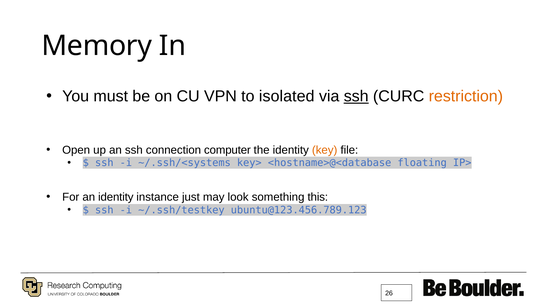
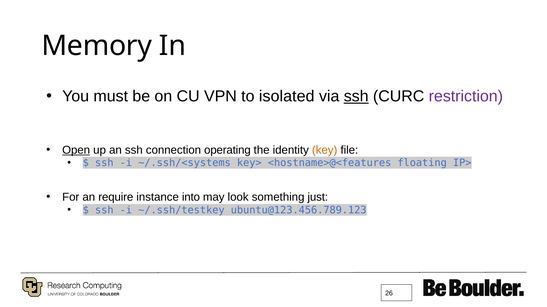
restriction colour: orange -> purple
Open underline: none -> present
computer: computer -> operating
<hostname>@<database: <hostname>@<database -> <hostname>@<features
an identity: identity -> require
just: just -> into
this: this -> just
